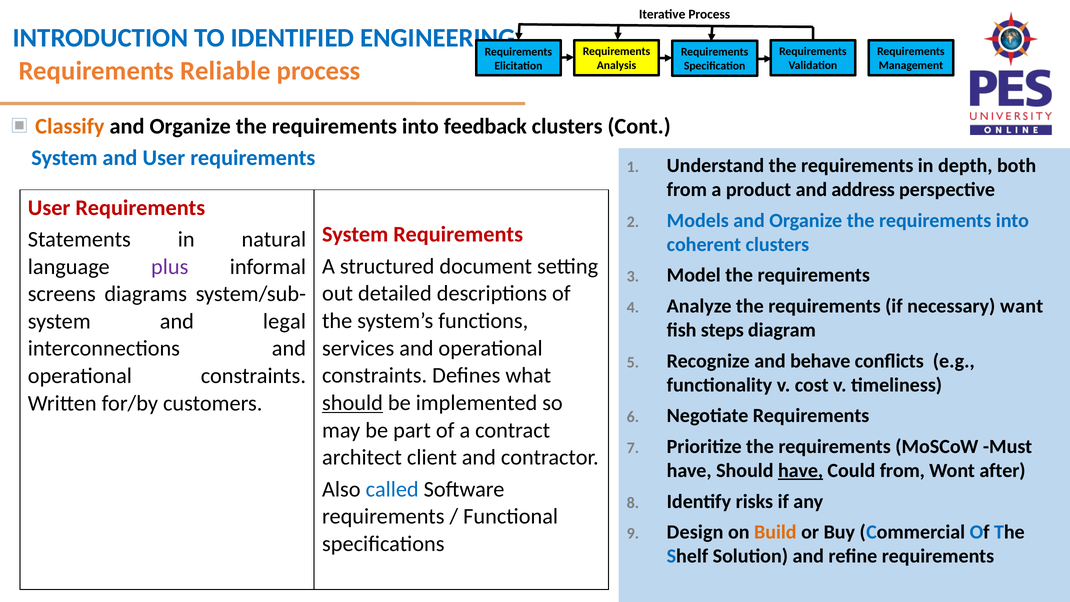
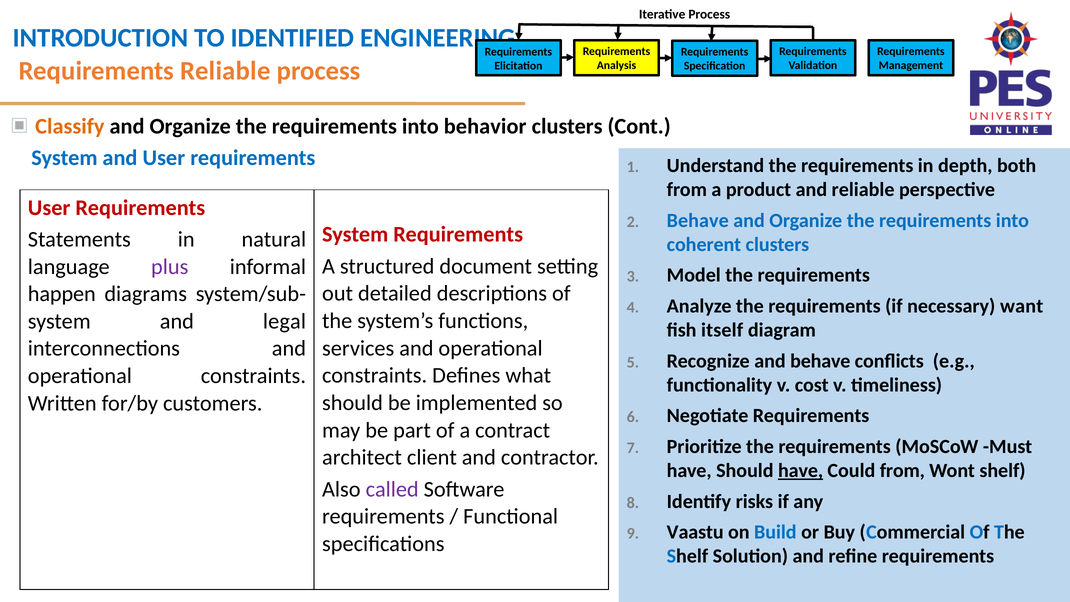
feedback: feedback -> behavior
and address: address -> reliable
Models at (698, 220): Models -> Behave
screens: screens -> happen
steps: steps -> itself
should at (352, 403) underline: present -> none
Wont after: after -> shelf
called colour: blue -> purple
Design: Design -> Vaastu
Build colour: orange -> blue
